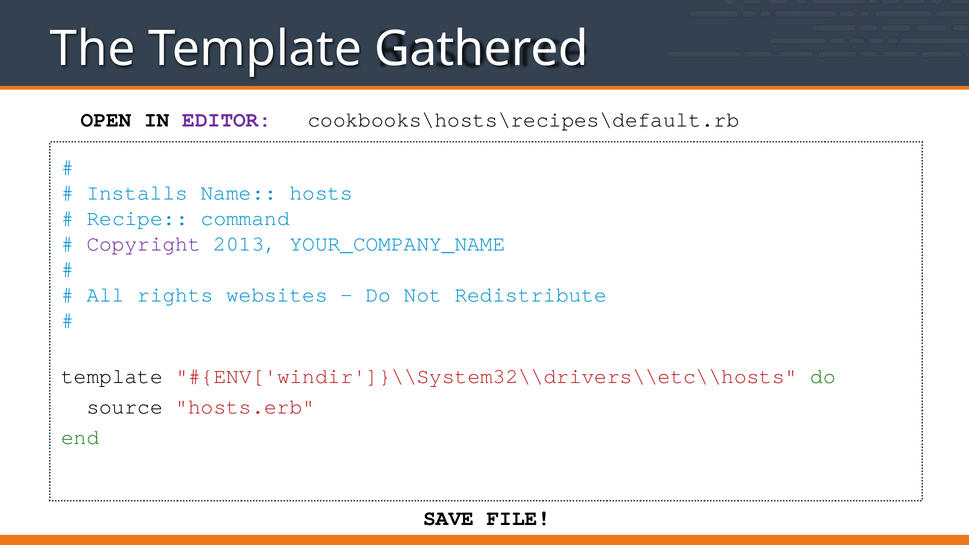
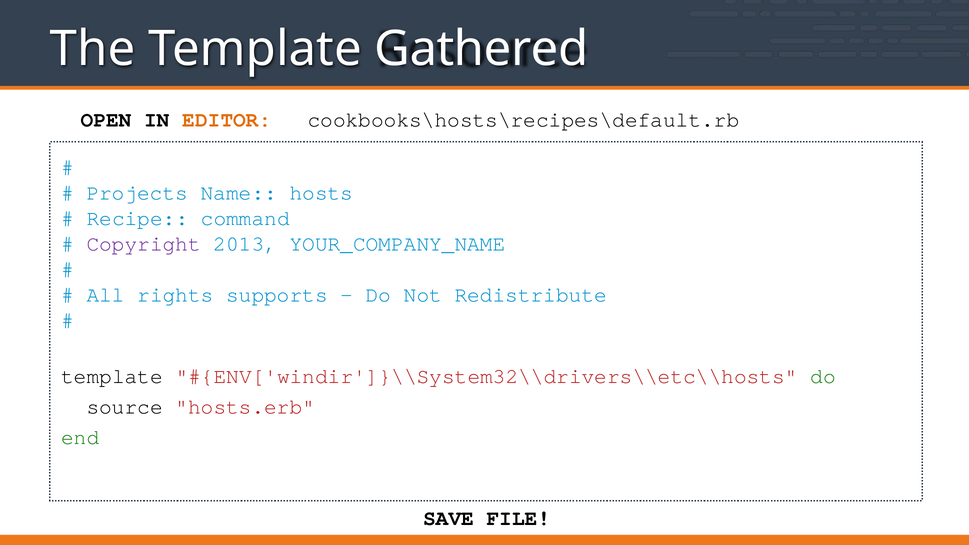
EDITOR colour: purple -> orange
Installs: Installs -> Projects
websites: websites -> supports
